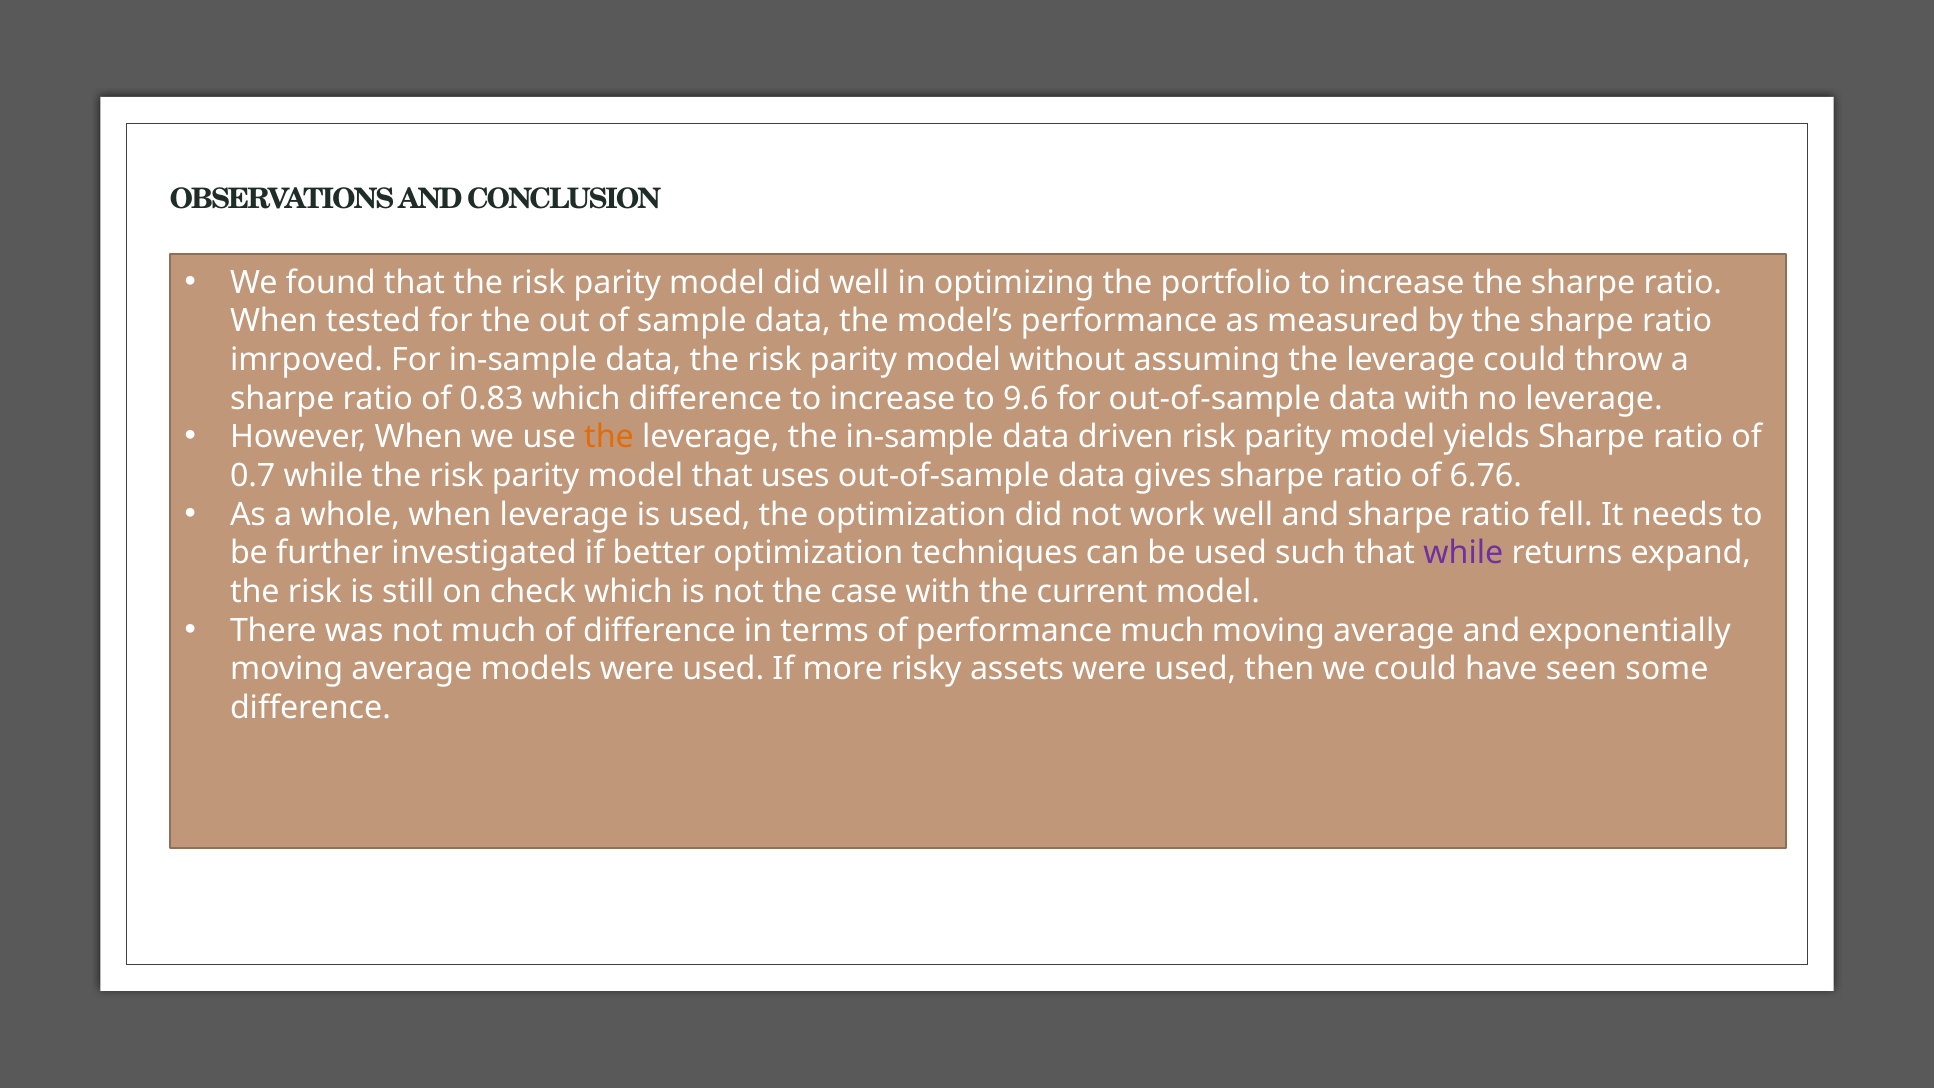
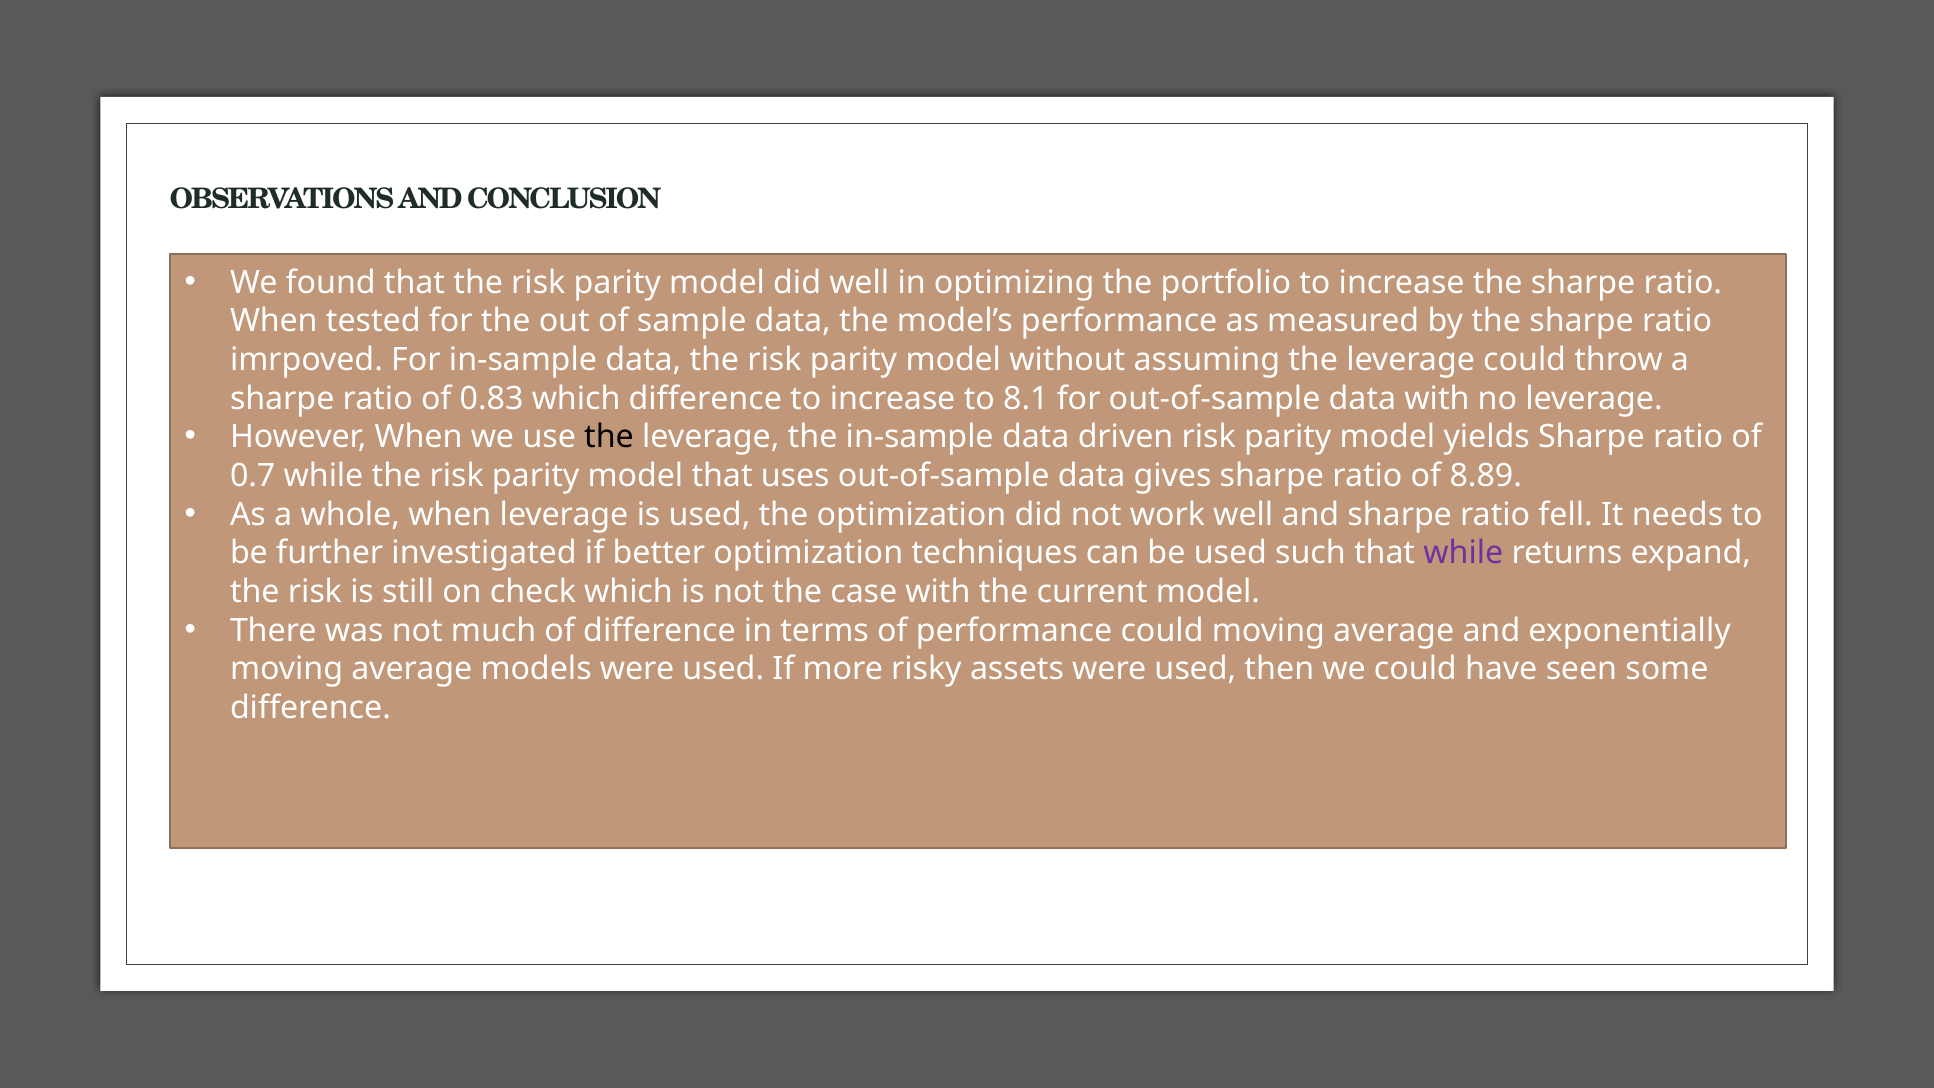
9.6: 9.6 -> 8.1
the at (609, 437) colour: orange -> black
6.76: 6.76 -> 8.89
performance much: much -> could
